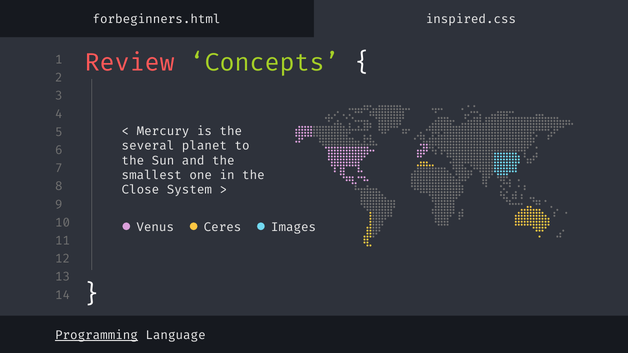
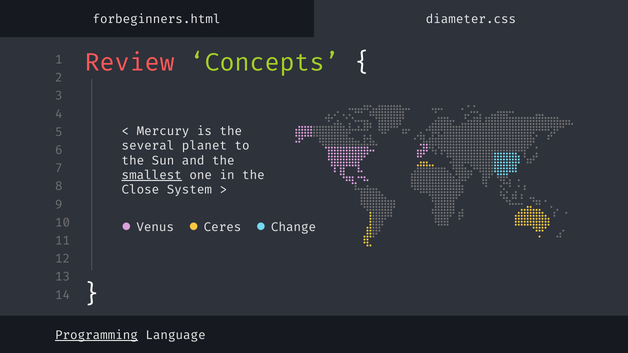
inspired.css: inspired.css -> diameter.css
smallest underline: none -> present
Images: Images -> Change
